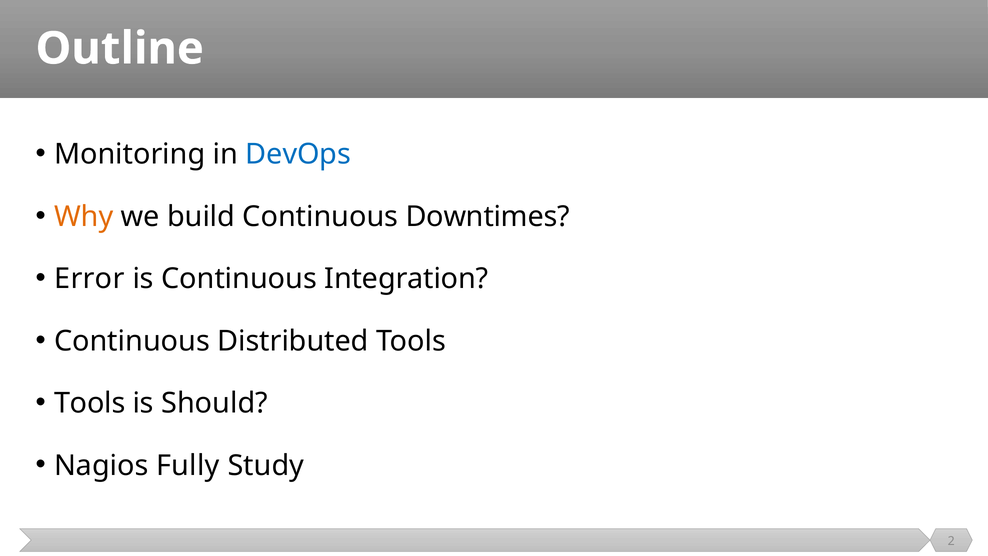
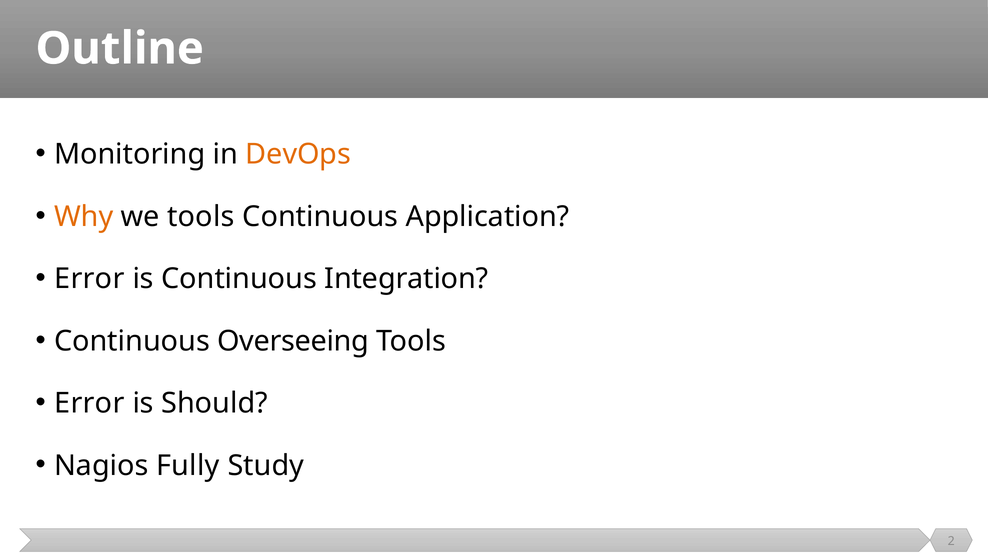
DevOps colour: blue -> orange
we build: build -> tools
Downtimes: Downtimes -> Application
Distributed: Distributed -> Overseeing
Tools at (90, 403): Tools -> Error
